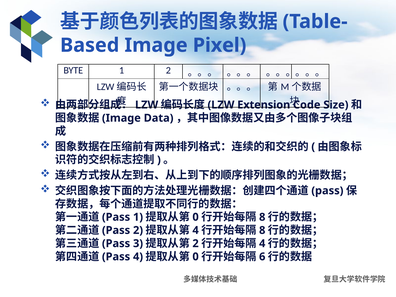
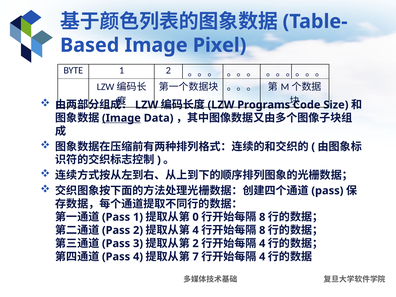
Extension: Extension -> Programs
Image at (121, 118) underline: none -> present
0 at (196, 257): 0 -> 7
6 at (262, 257): 6 -> 4
